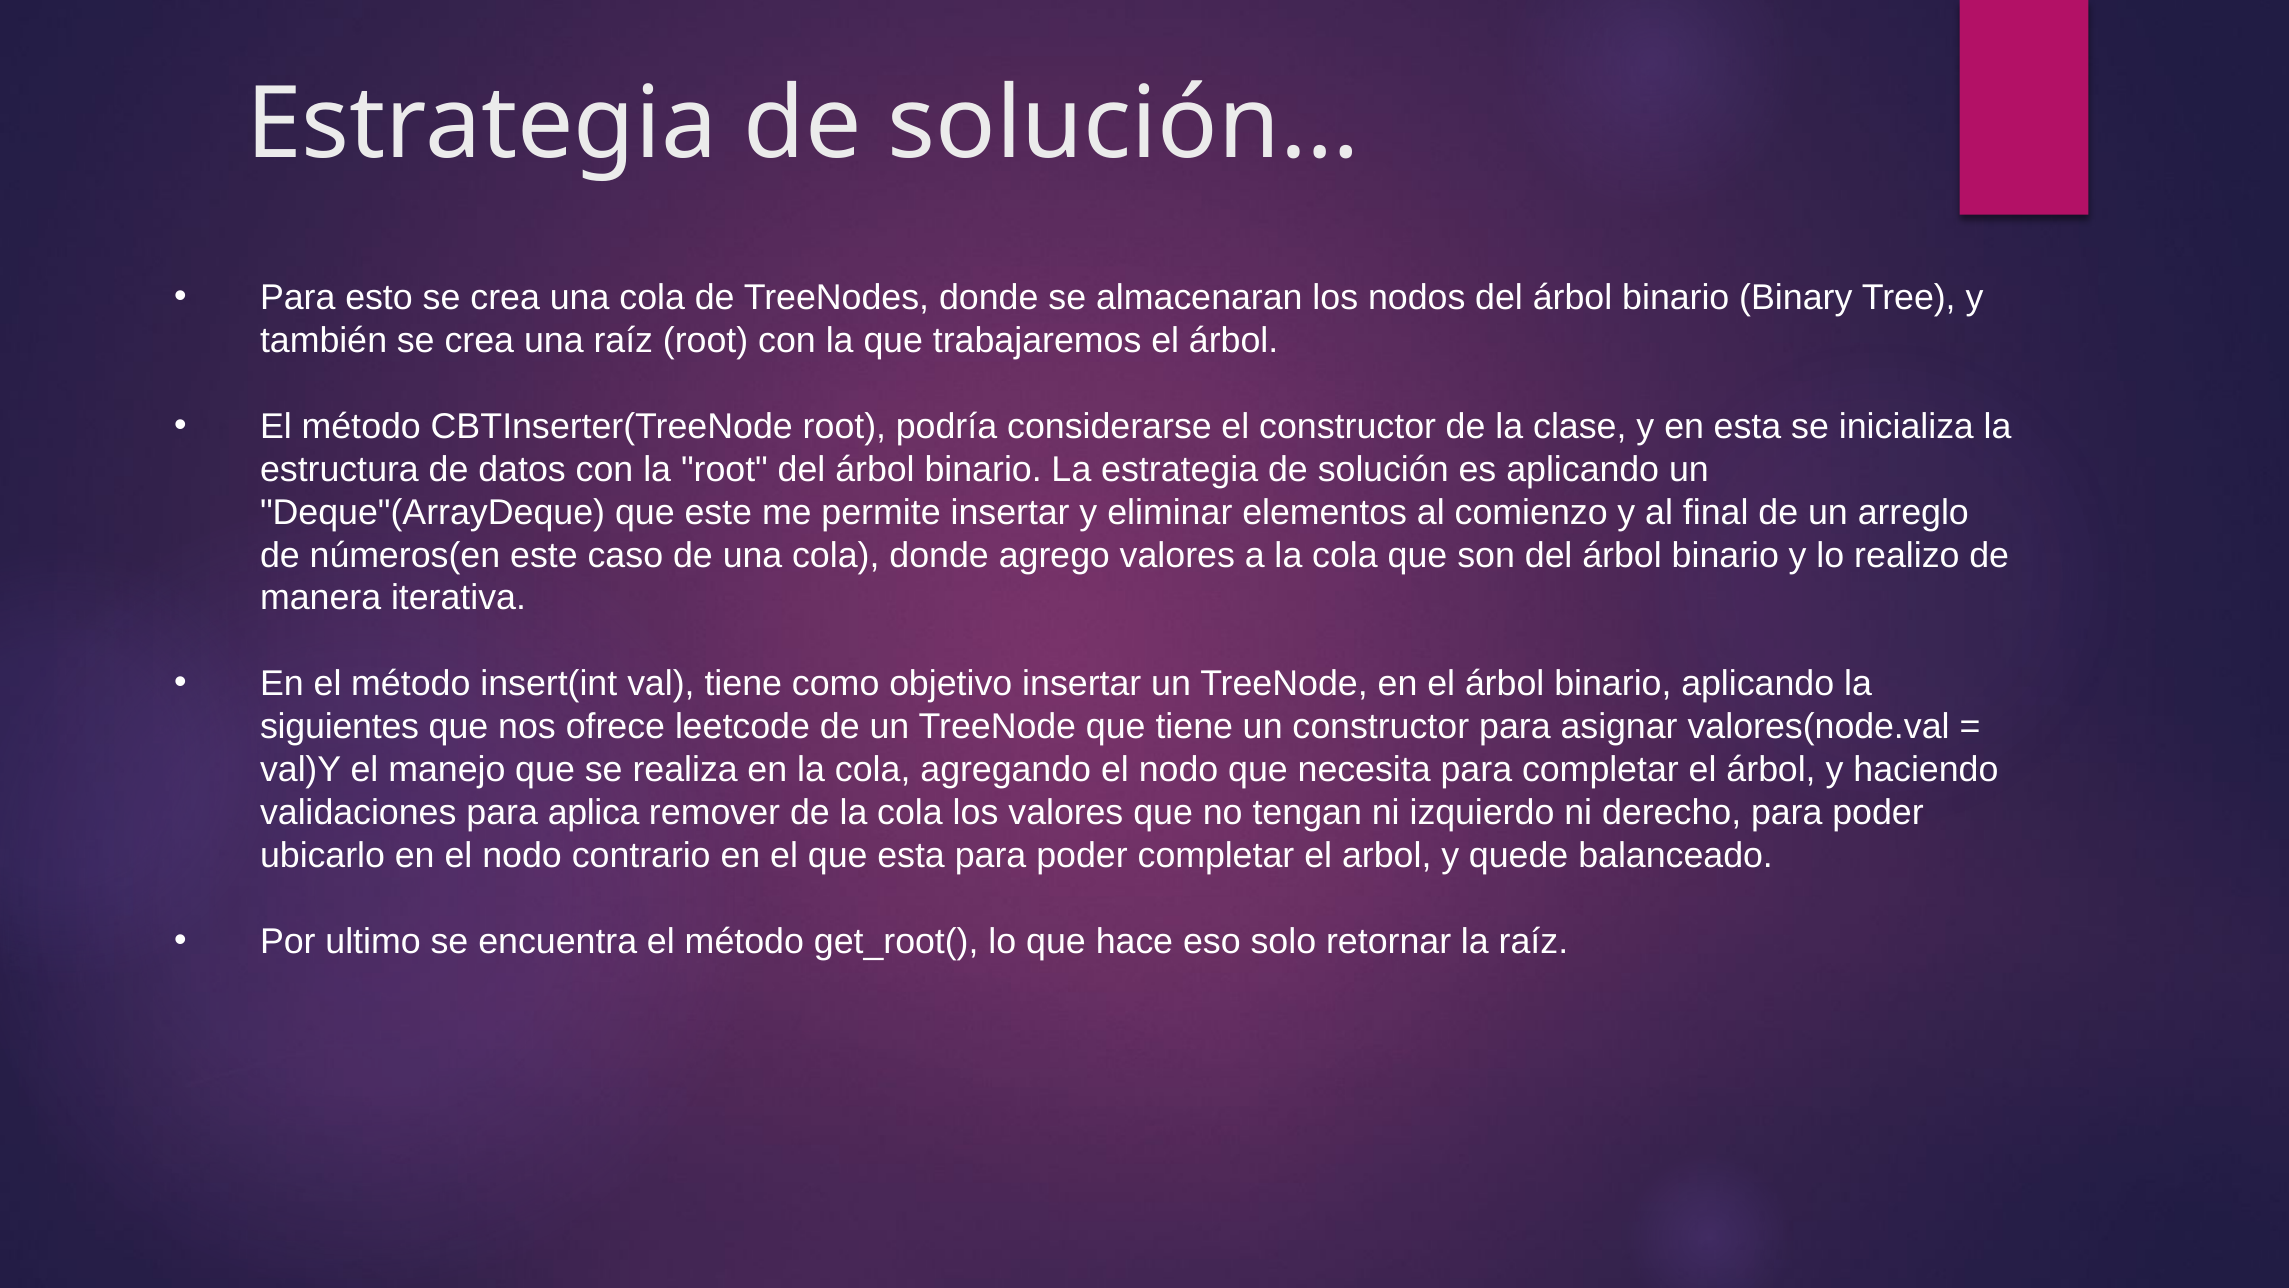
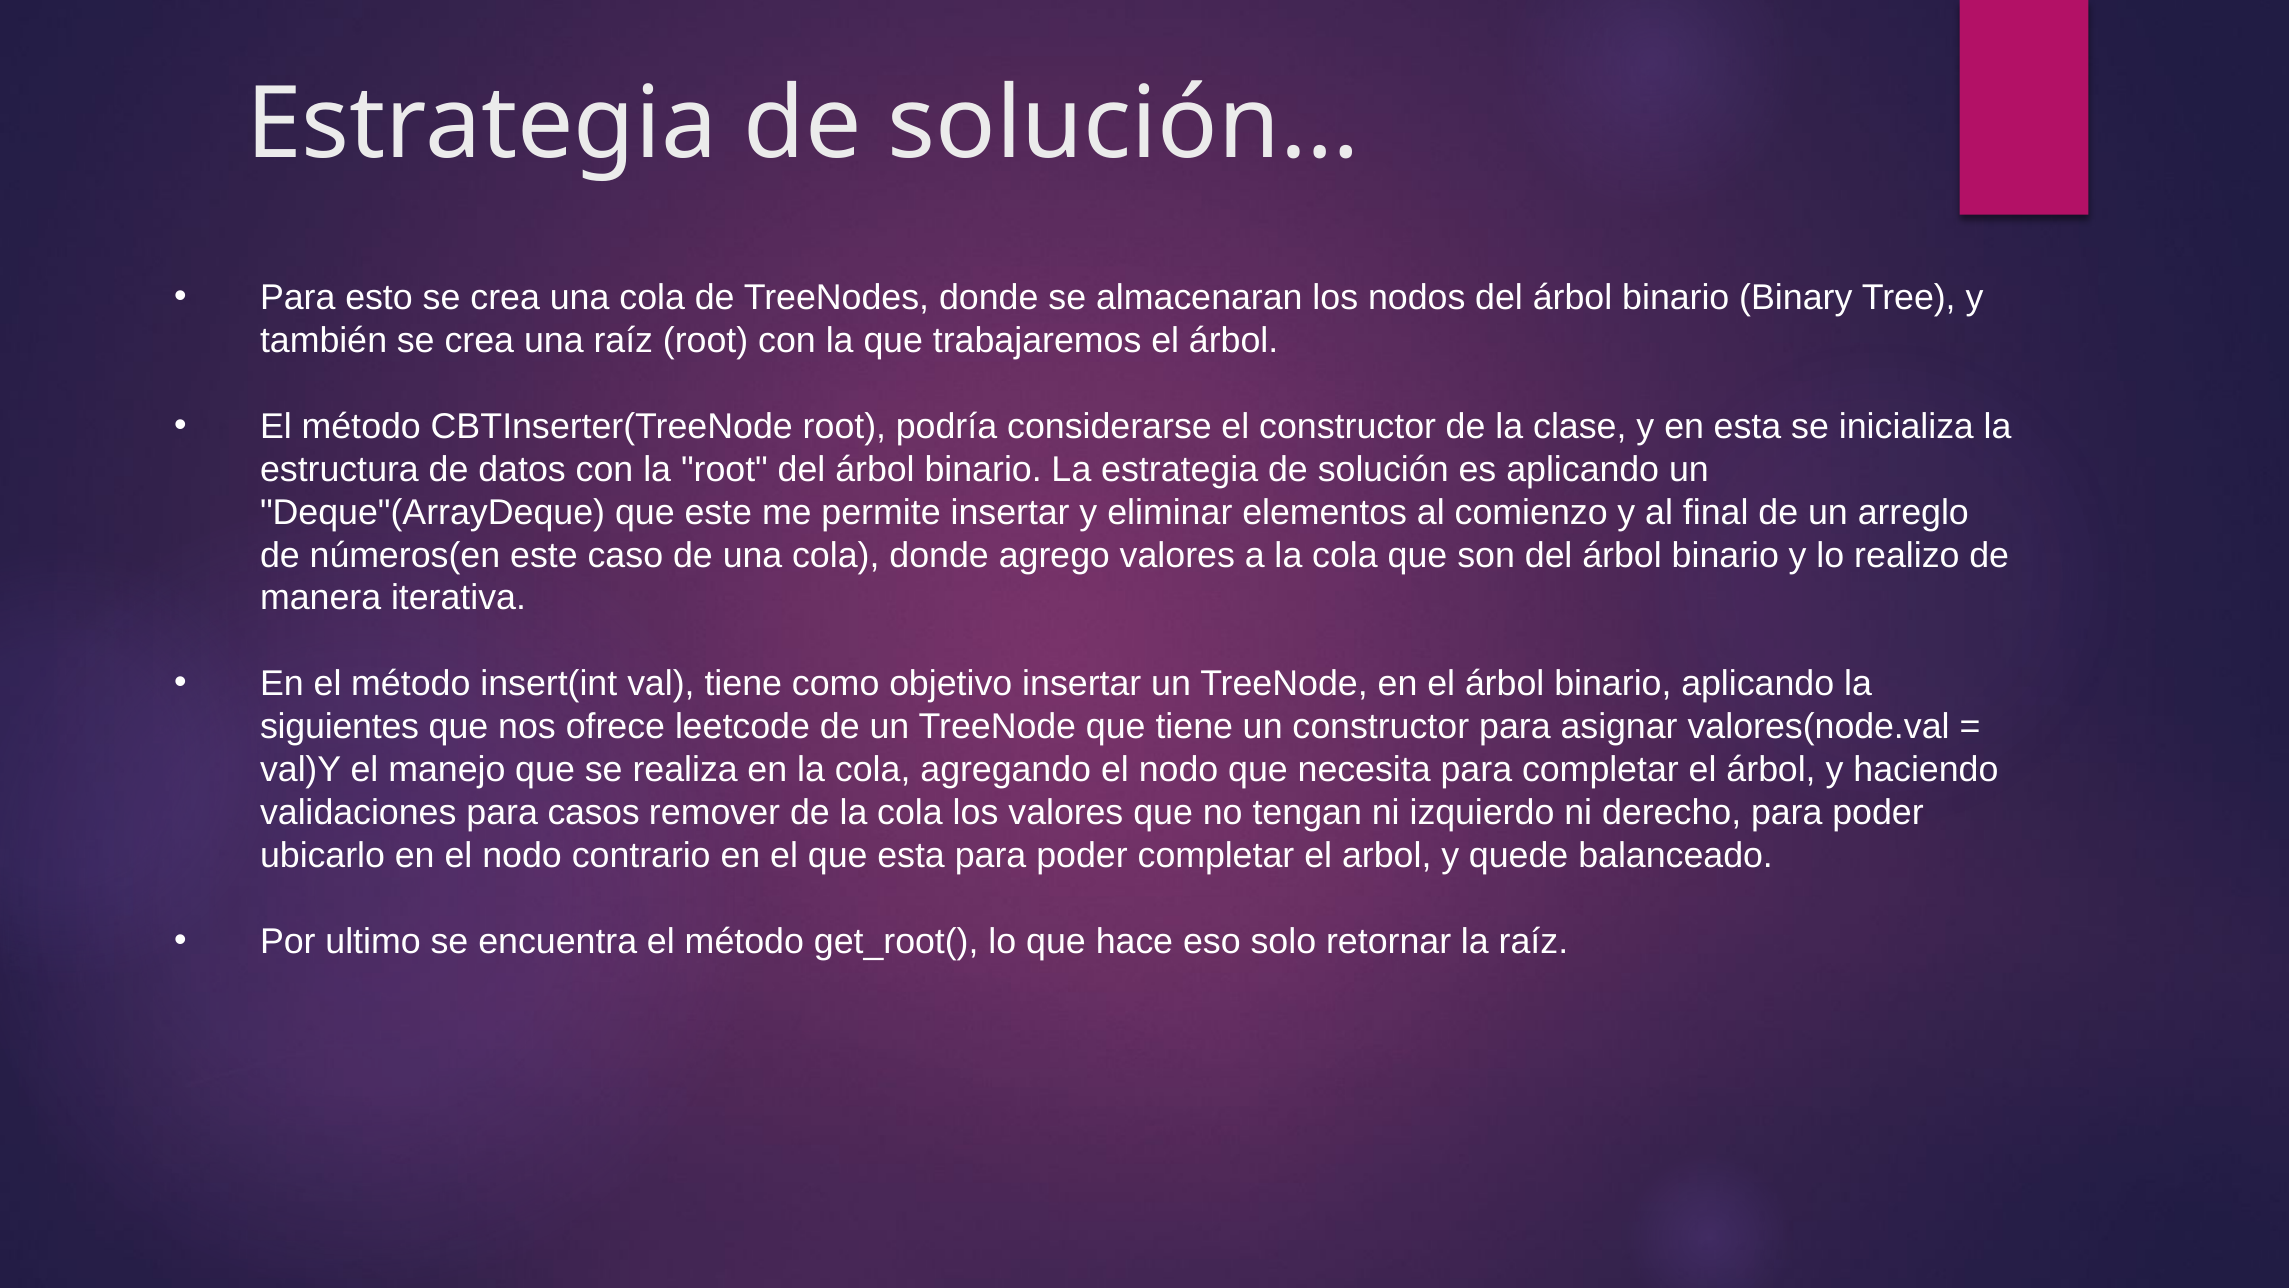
aplica: aplica -> casos
